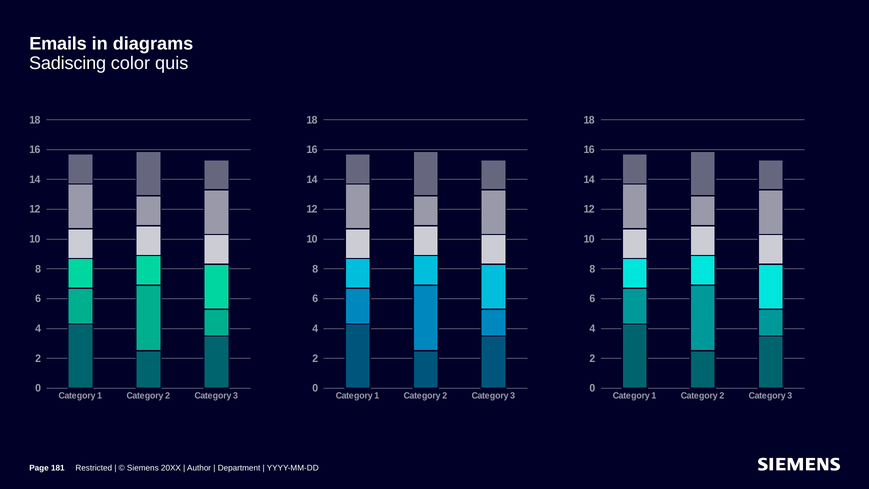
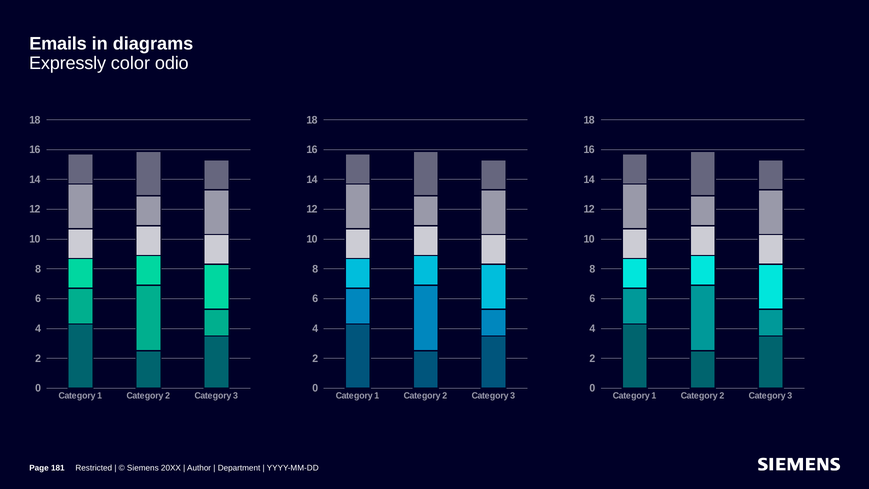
Sadiscing: Sadiscing -> Expressly
quis: quis -> odio
